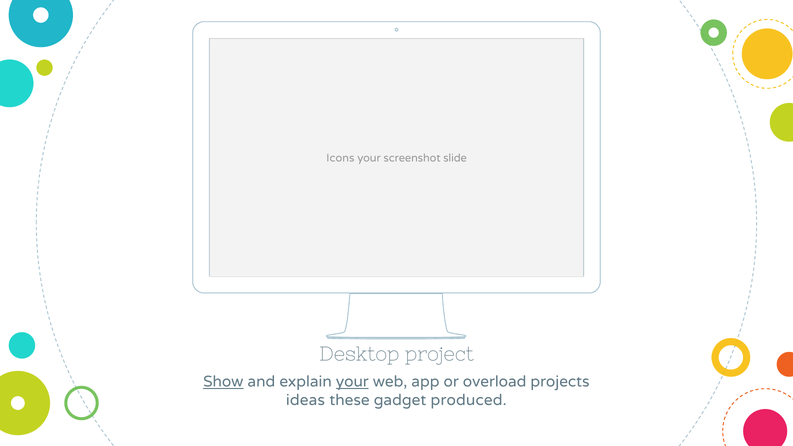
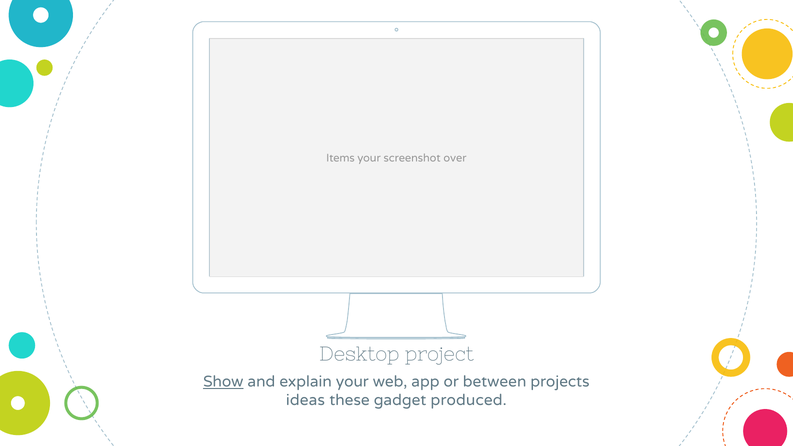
Icons: Icons -> Items
slide: slide -> over
your at (352, 382) underline: present -> none
overload: overload -> between
